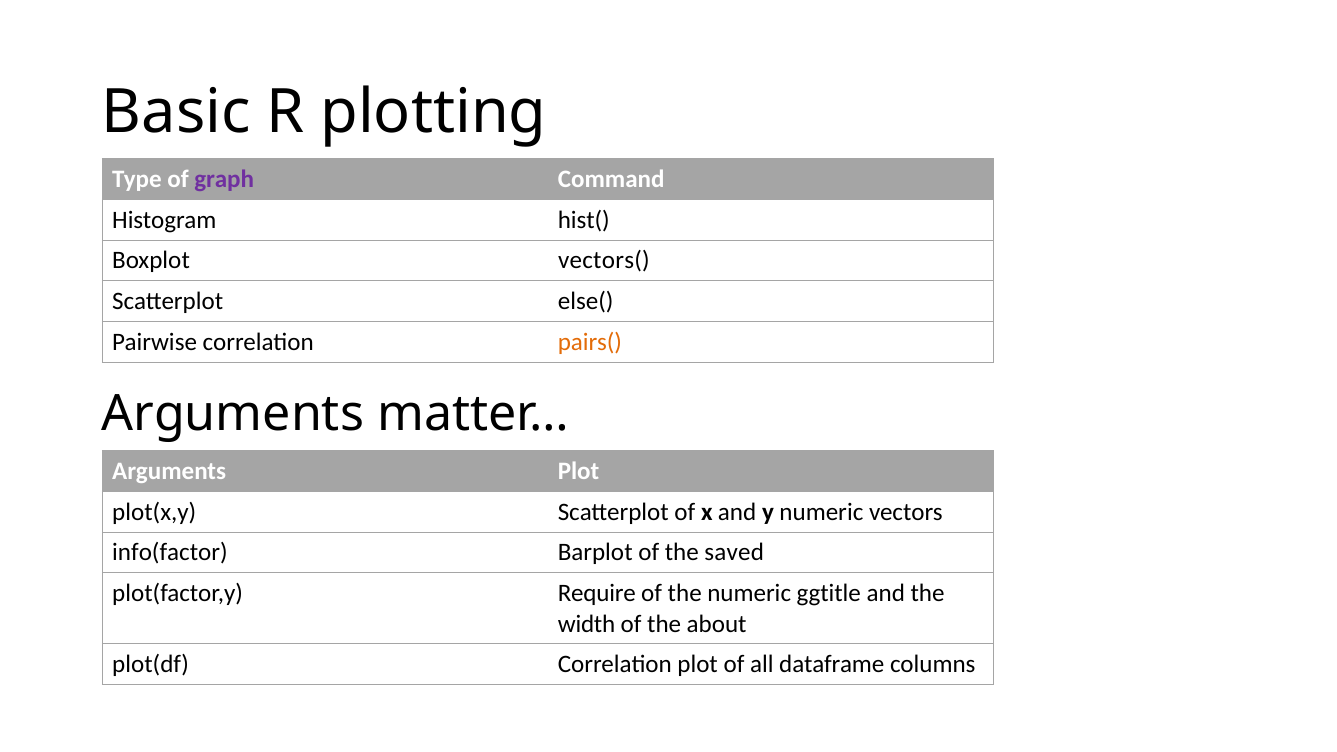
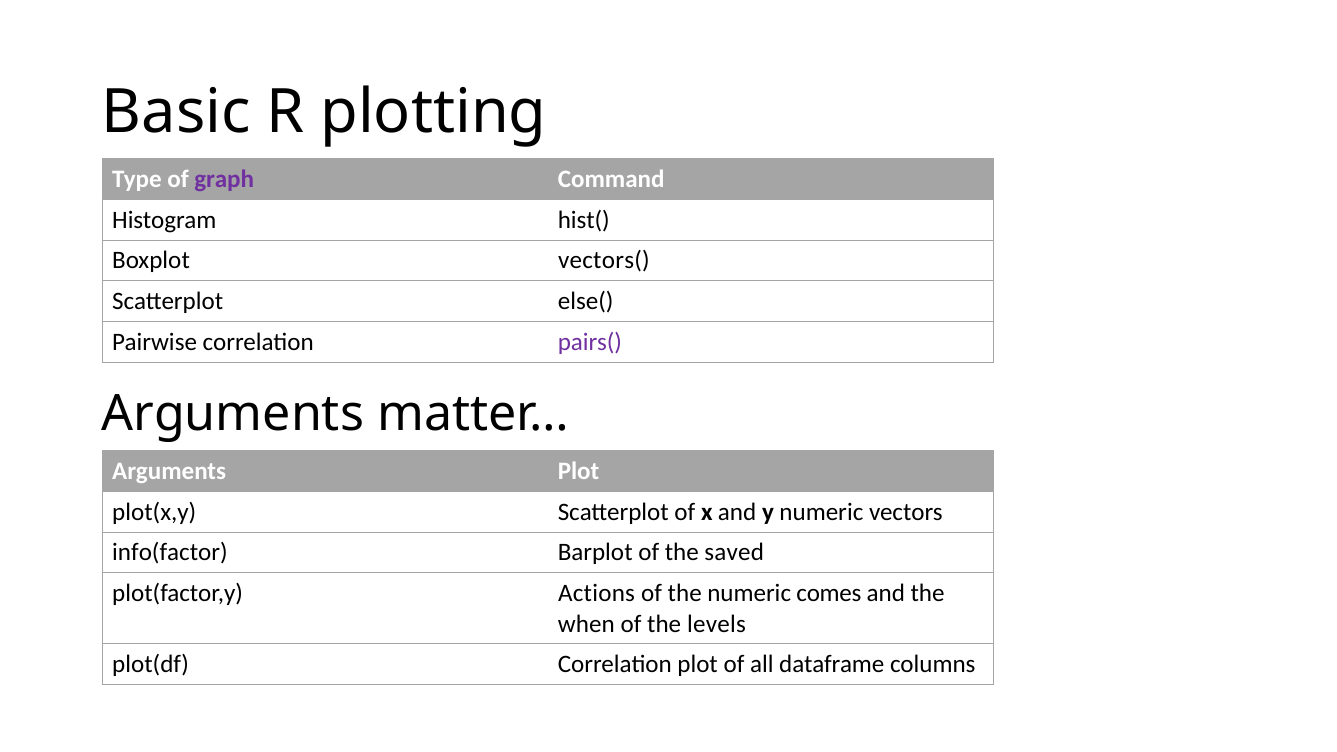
pairs( colour: orange -> purple
Require: Require -> Actions
ggtitle: ggtitle -> comes
width: width -> when
about: about -> levels
